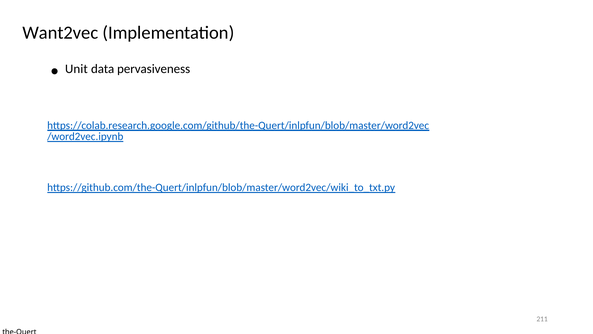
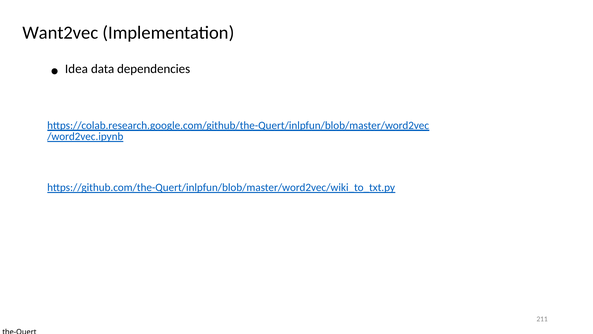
Unit: Unit -> Idea
pervasiveness: pervasiveness -> dependencies
